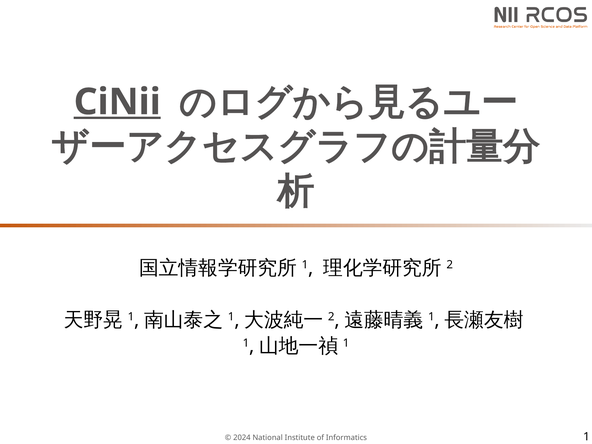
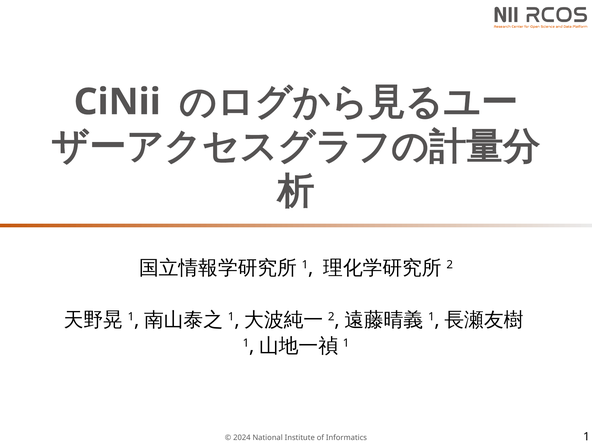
CiNii underline: present -> none
